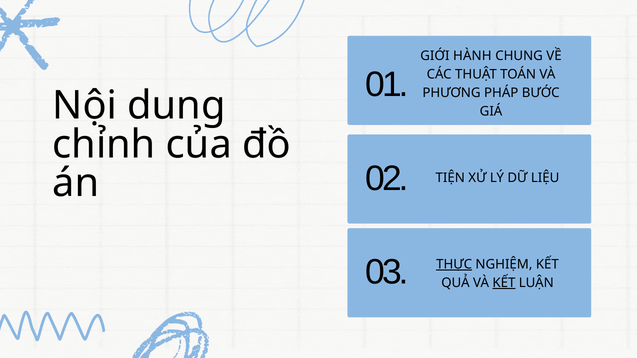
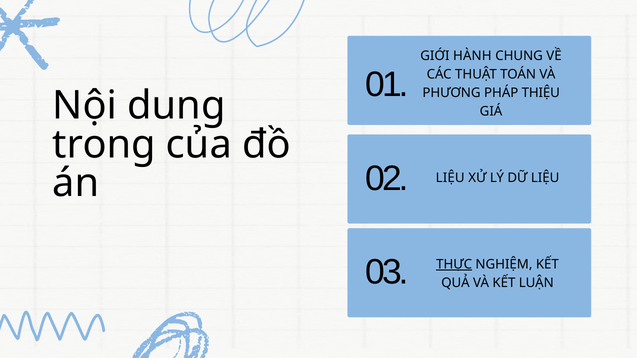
BƯỚC: BƯỚC -> THIỆU
chỉnh: chỉnh -> trong
TIỆN at (450, 178): TIỆN -> LIỆU
KẾT at (504, 283) underline: present -> none
